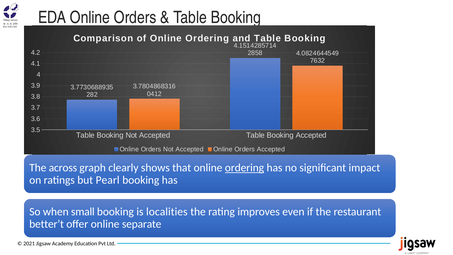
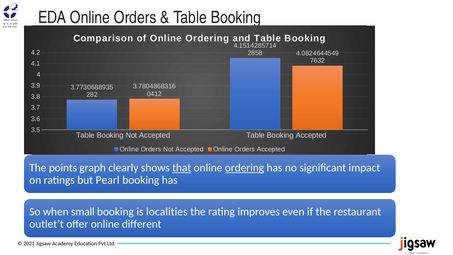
across: across -> points
that underline: none -> present
better’t: better’t -> outlet’t
separate: separate -> different
